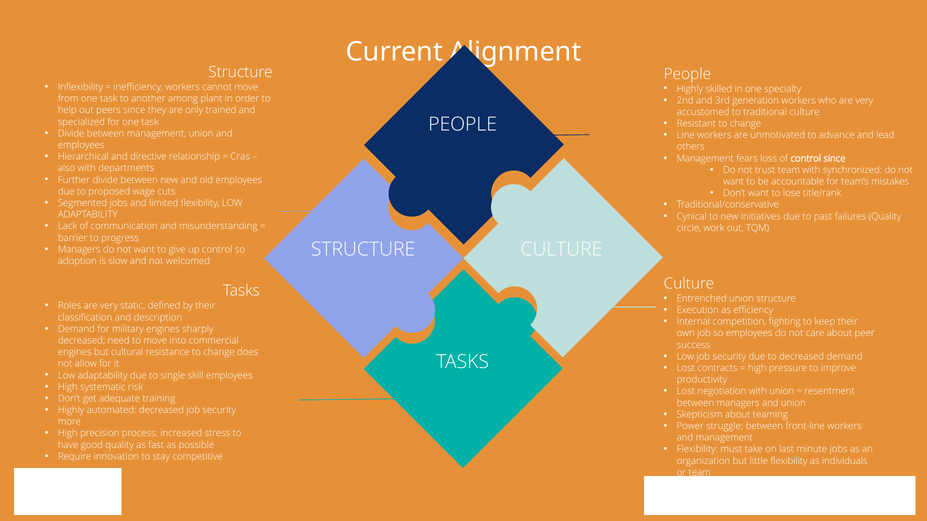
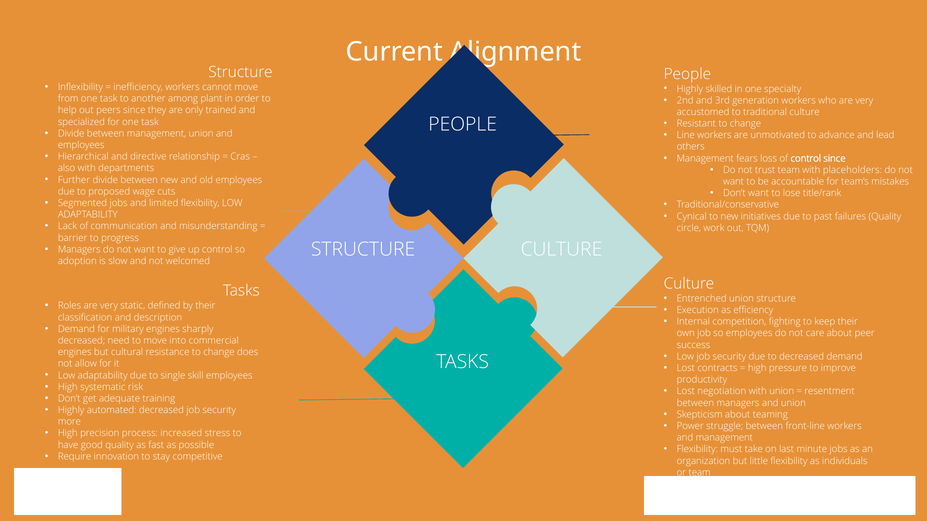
synchronized: synchronized -> placeholders
